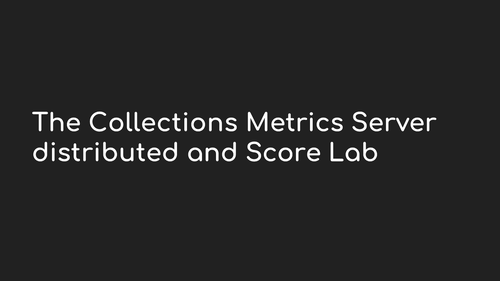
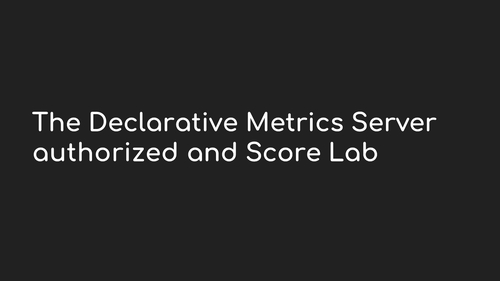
Collections: Collections -> Declarative
distributed: distributed -> authorized
